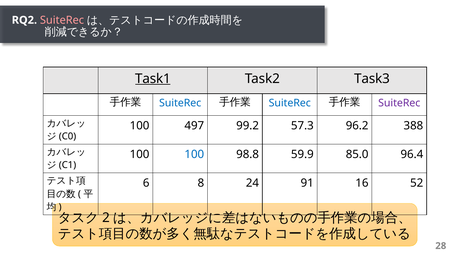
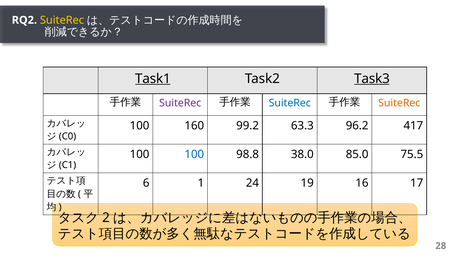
SuiteRec at (62, 20) colour: pink -> yellow
Task3 underline: none -> present
SuiteRec at (180, 103) colour: blue -> purple
SuiteRec at (399, 103) colour: purple -> orange
497: 497 -> 160
57.3: 57.3 -> 63.3
388: 388 -> 417
59.9: 59.9 -> 38.0
96.4: 96.4 -> 75.5
8: 8 -> 1
91: 91 -> 19
52: 52 -> 17
